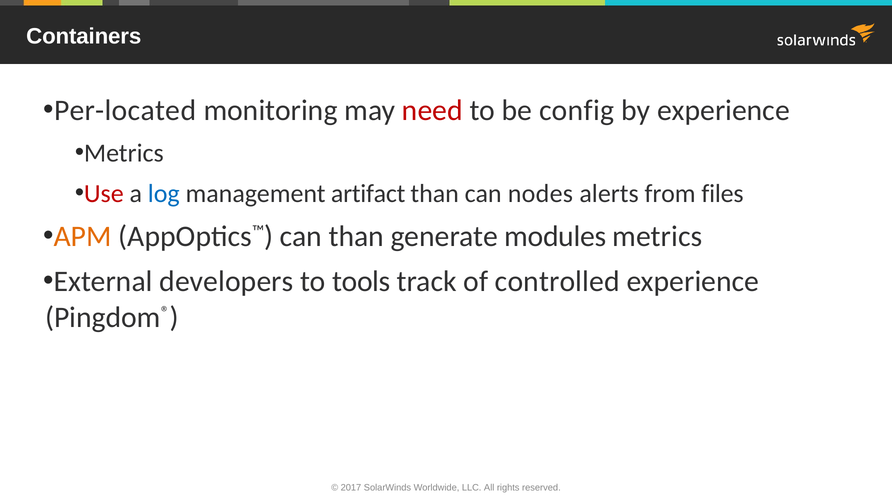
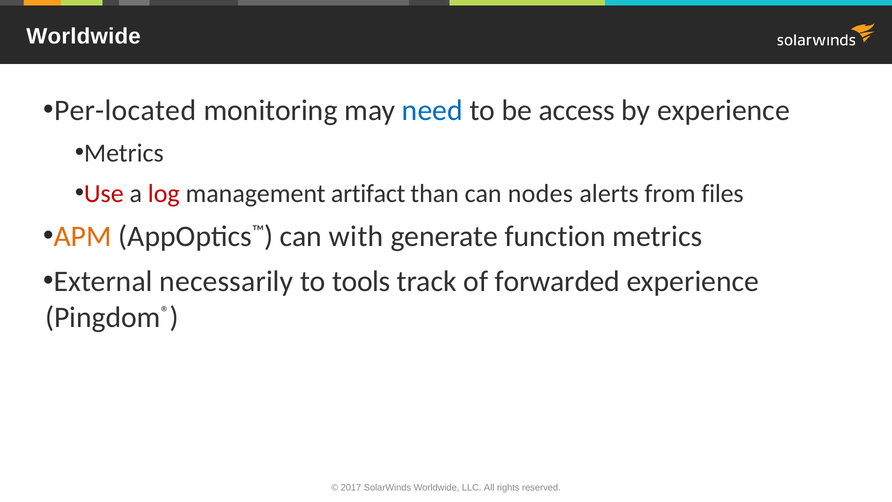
Containers at (84, 36): Containers -> Worldwide
need colour: red -> blue
config: config -> access
log colour: blue -> red
can than: than -> with
modules: modules -> function
developers: developers -> necessarily
controlled: controlled -> forwarded
